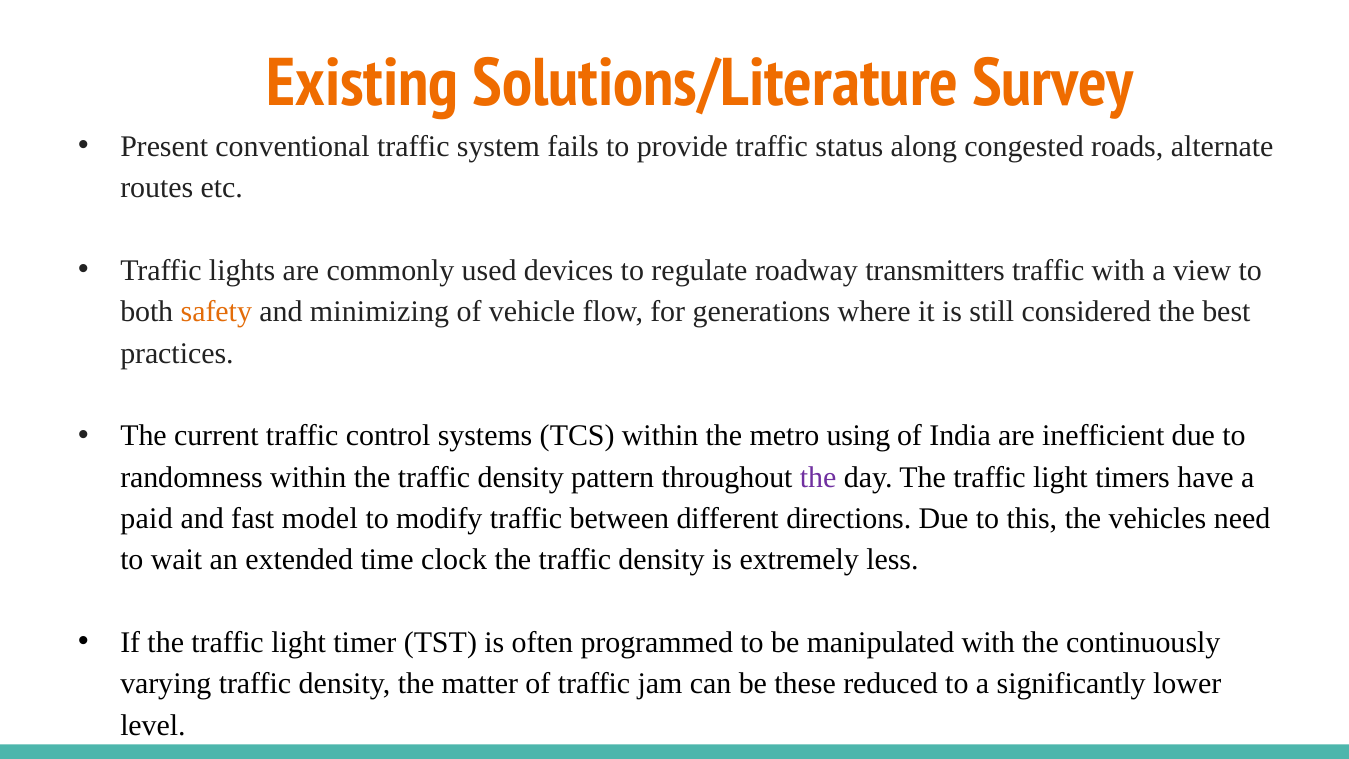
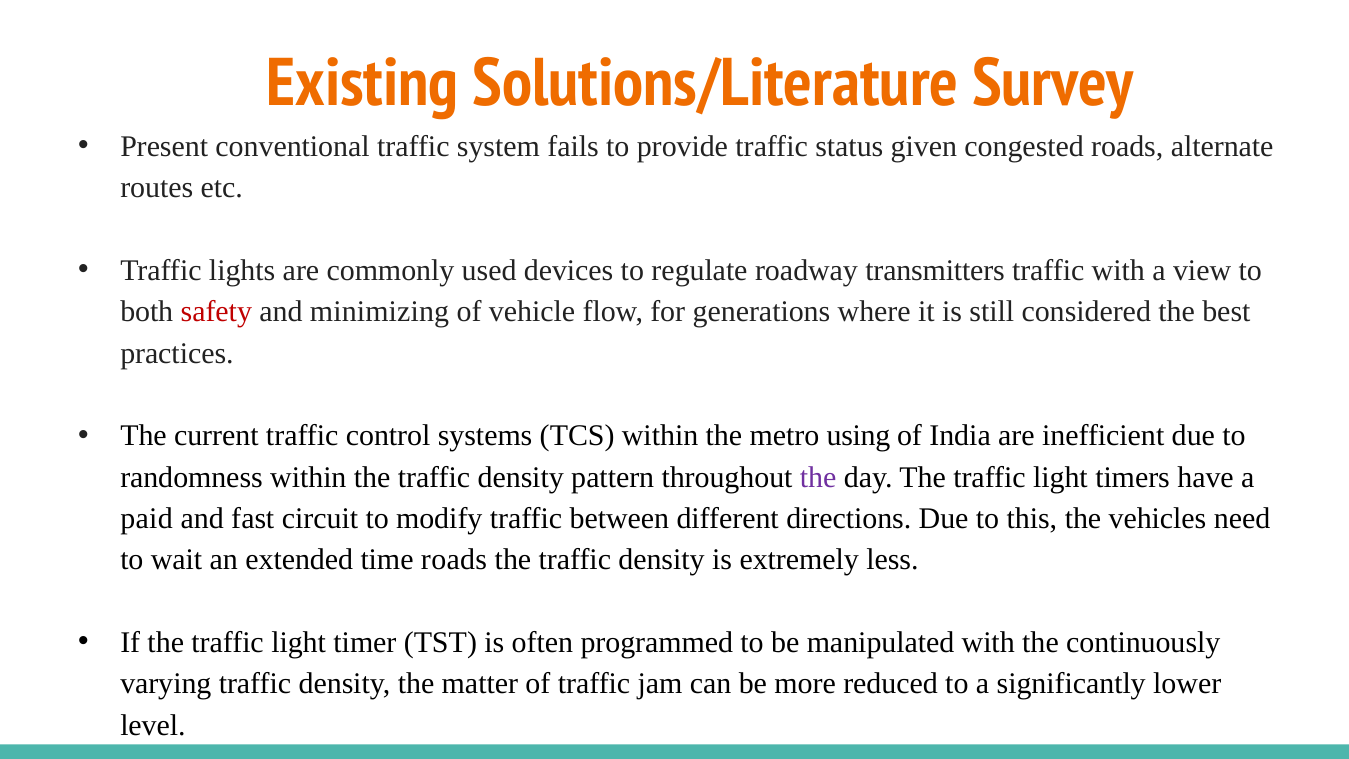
along: along -> given
safety colour: orange -> red
model: model -> circuit
time clock: clock -> roads
these: these -> more
